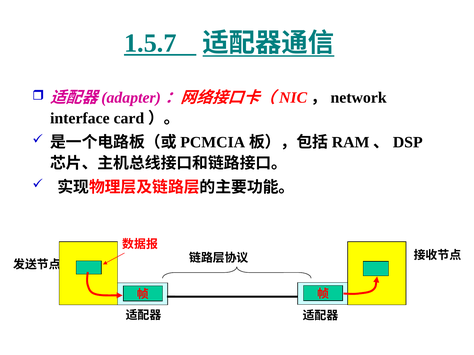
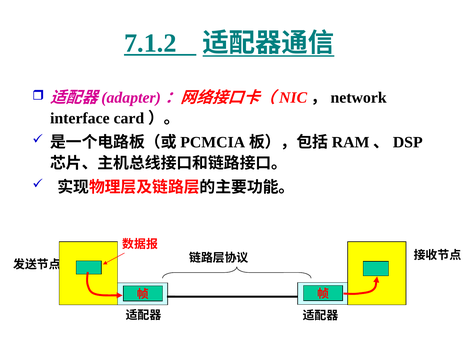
1.5.7: 1.5.7 -> 7.1.2
